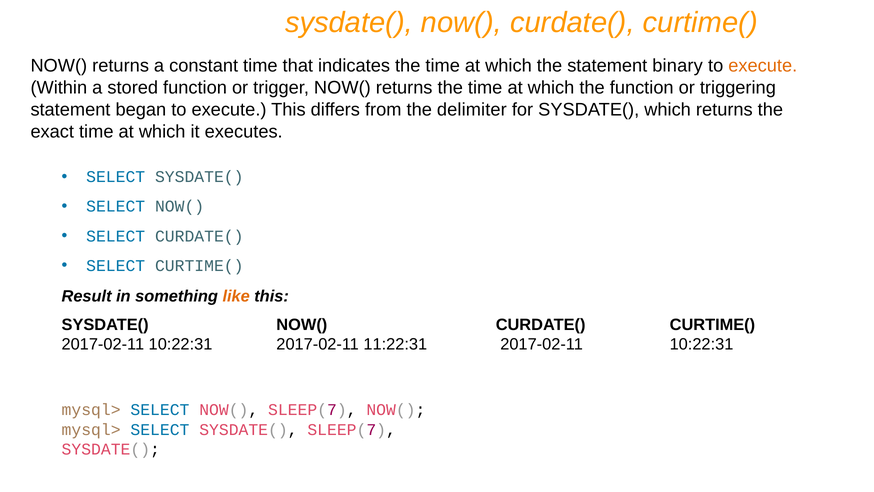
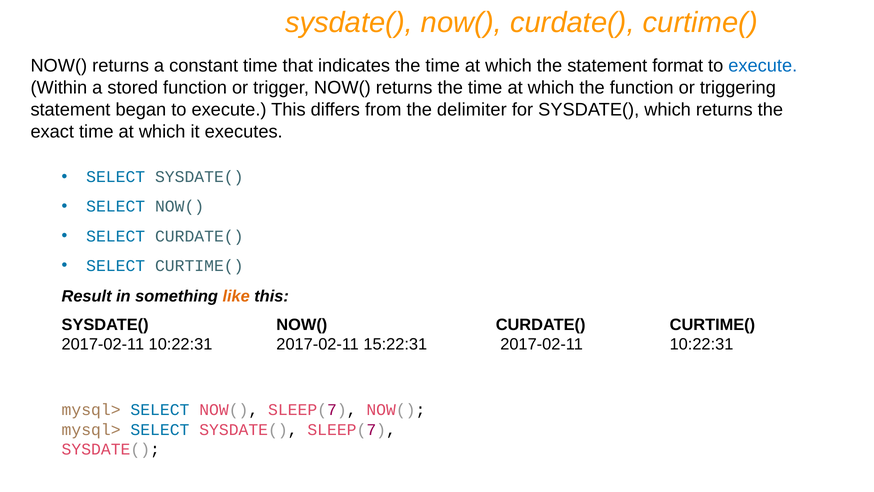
binary: binary -> format
execute at (763, 66) colour: orange -> blue
11:22:31: 11:22:31 -> 15:22:31
